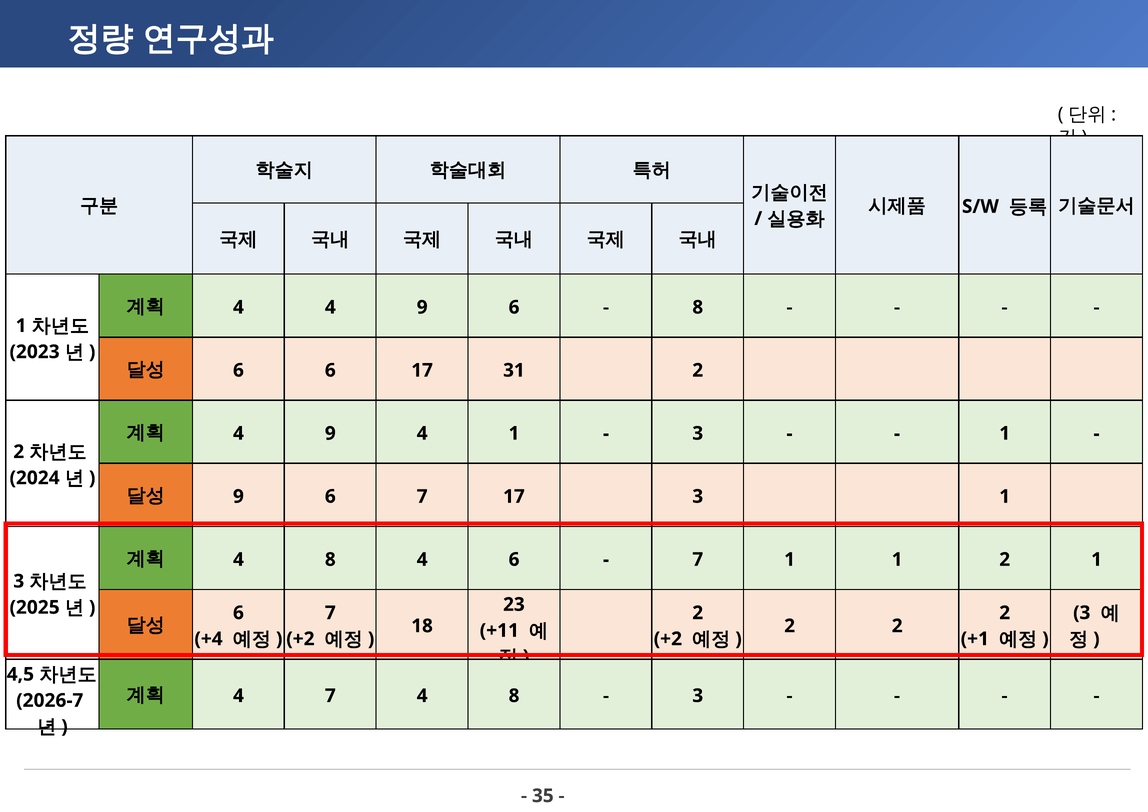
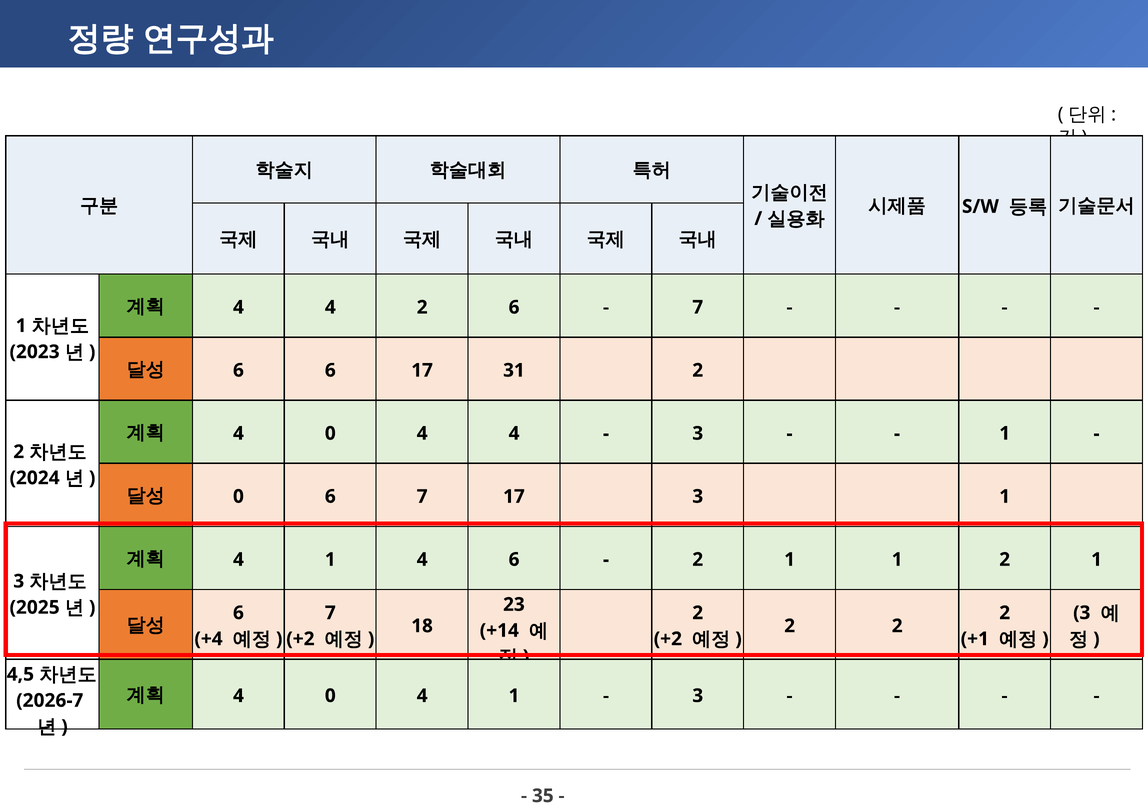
4 4 9: 9 -> 2
8 at (698, 307): 8 -> 7
9 at (330, 433): 9 -> 0
1 at (514, 433): 1 -> 4
9 at (238, 496): 9 -> 0
8 at (330, 559): 8 -> 1
7 at (698, 559): 7 -> 2
+11: +11 -> +14
7 at (330, 696): 7 -> 0
8 at (514, 696): 8 -> 1
